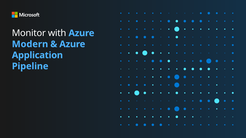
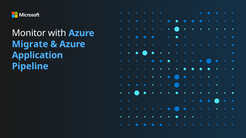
Modern: Modern -> Migrate
